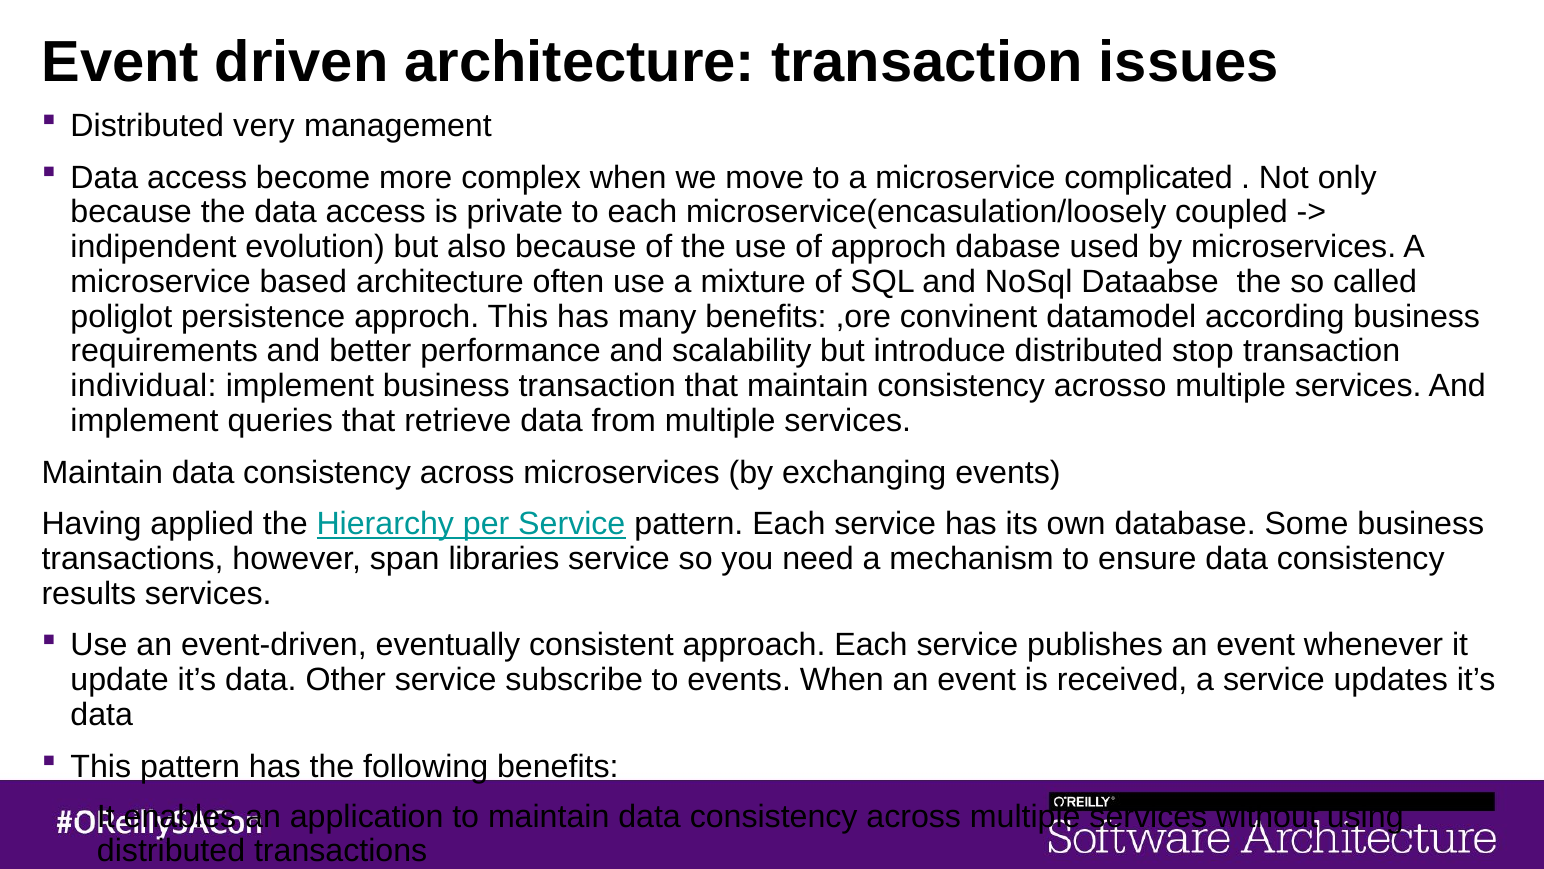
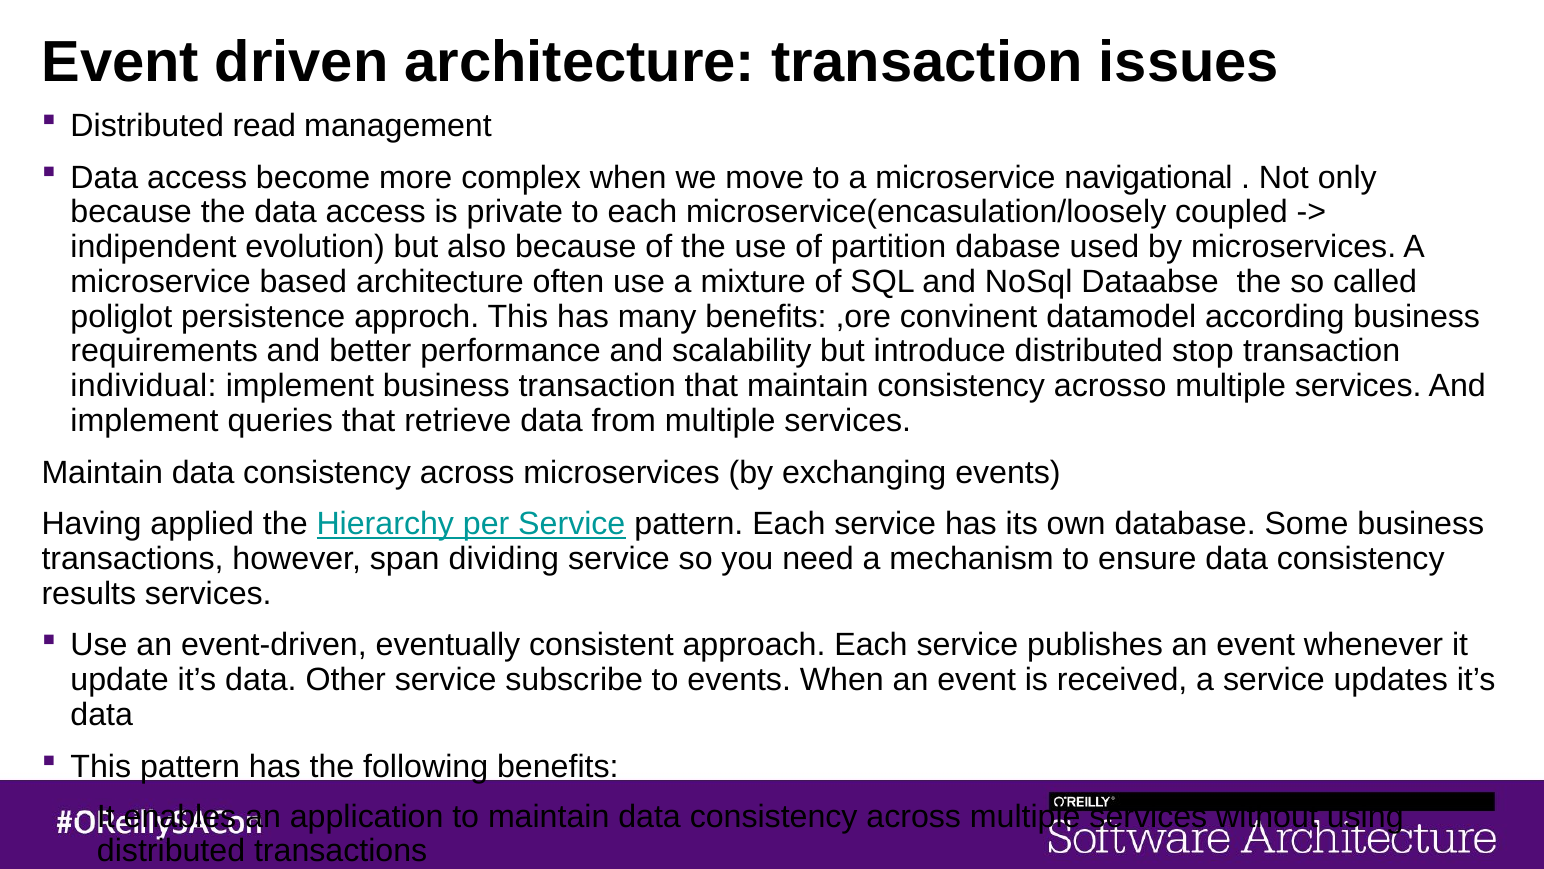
very: very -> read
complicated: complicated -> navigational
of approch: approch -> partition
libraries: libraries -> dividing
